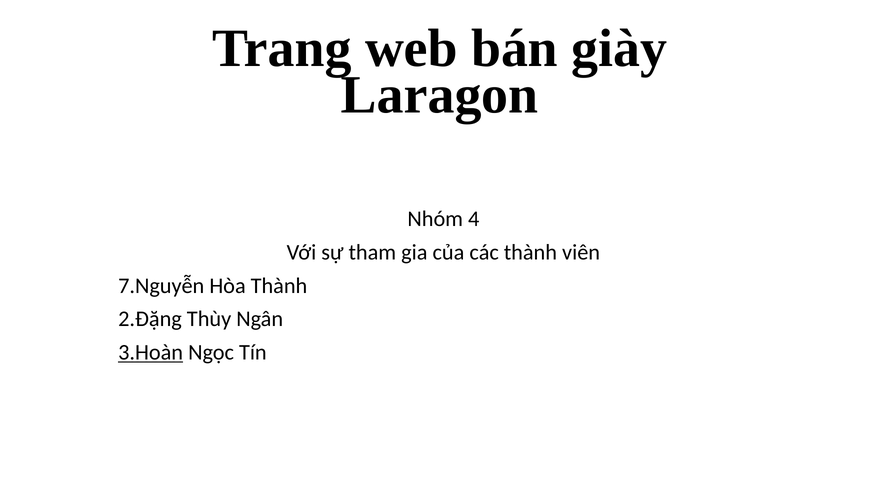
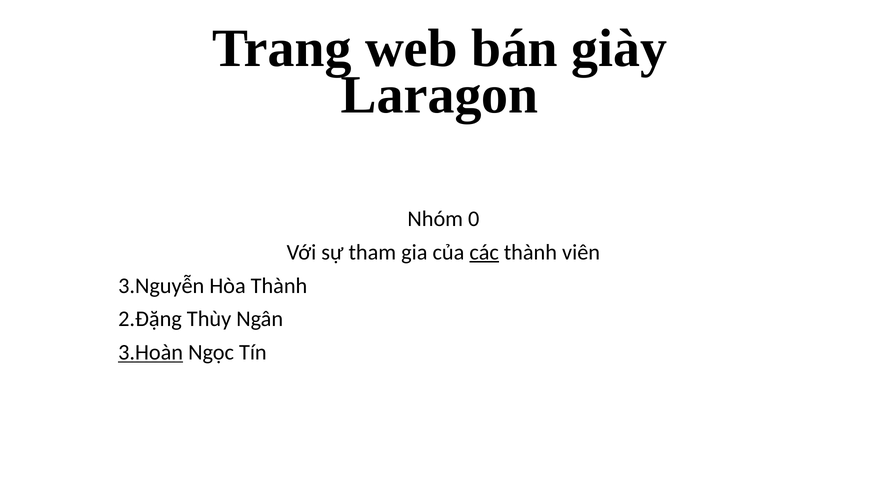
4: 4 -> 0
các underline: none -> present
7.Nguyễn: 7.Nguyễn -> 3.Nguyễn
